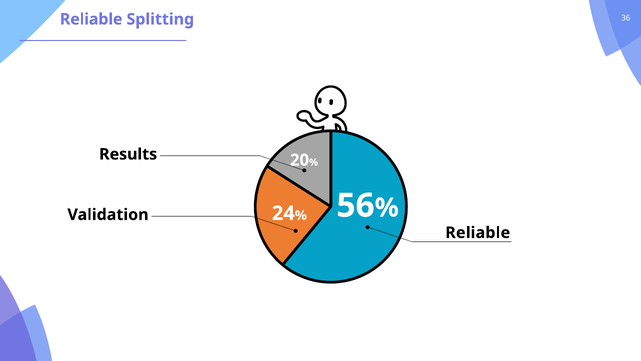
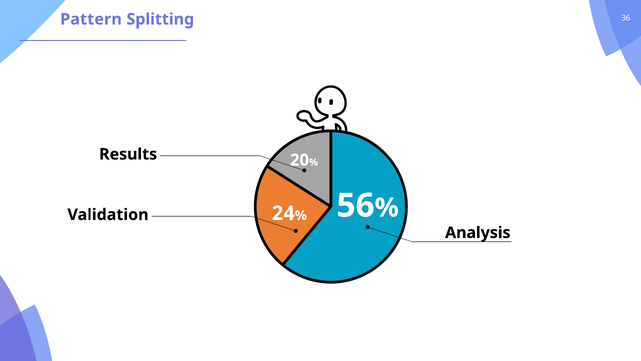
Reliable at (91, 19): Reliable -> Pattern
Reliable at (478, 232): Reliable -> Analysis
